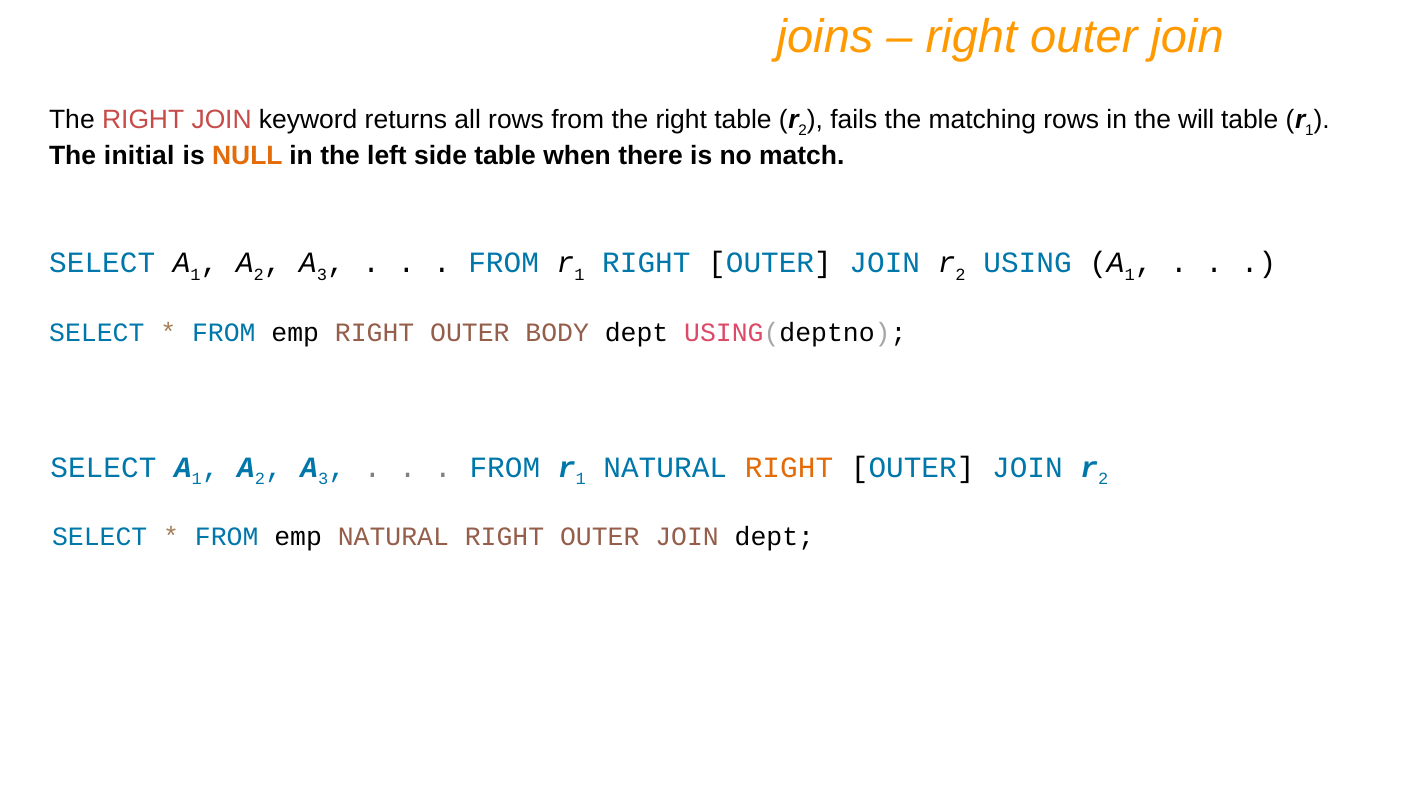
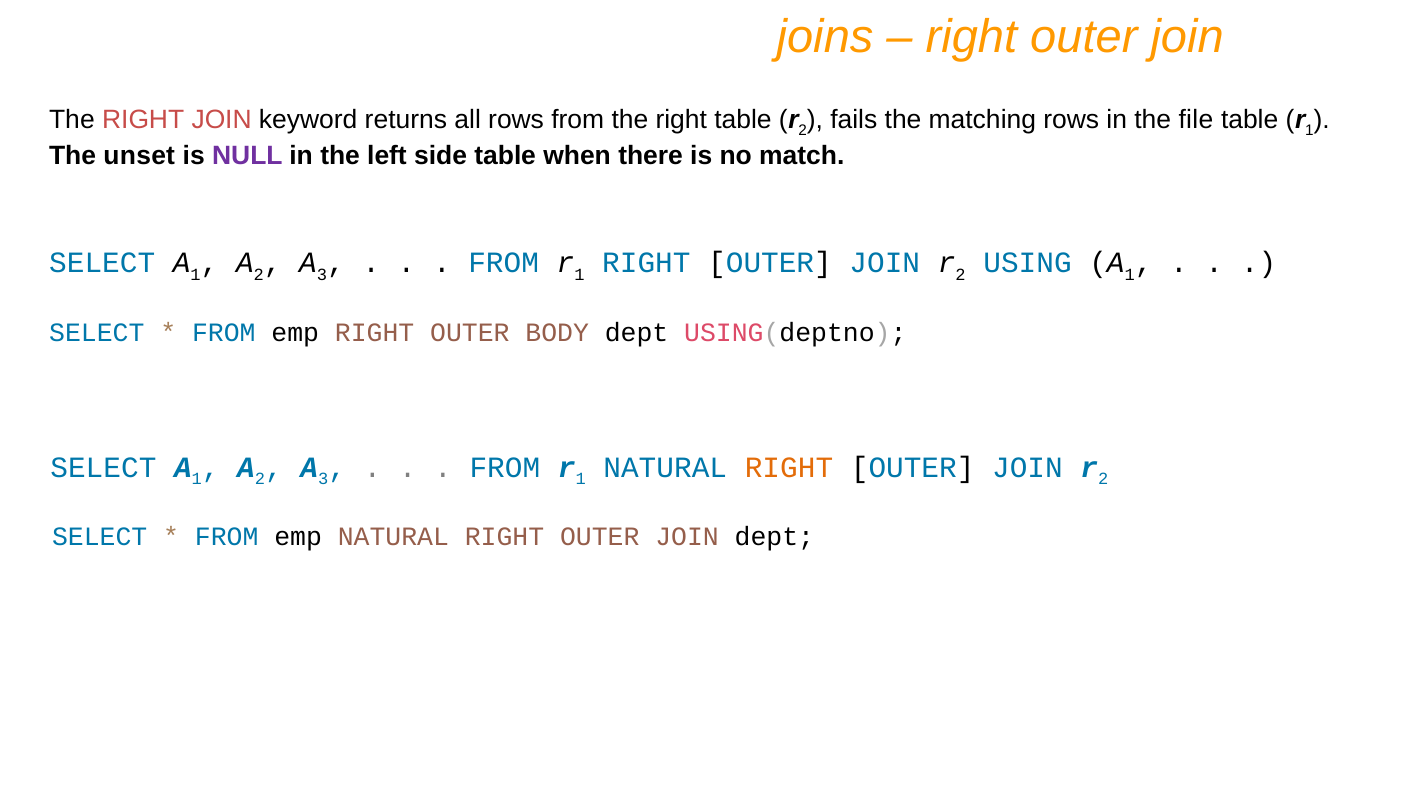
will: will -> file
initial: initial -> unset
NULL colour: orange -> purple
